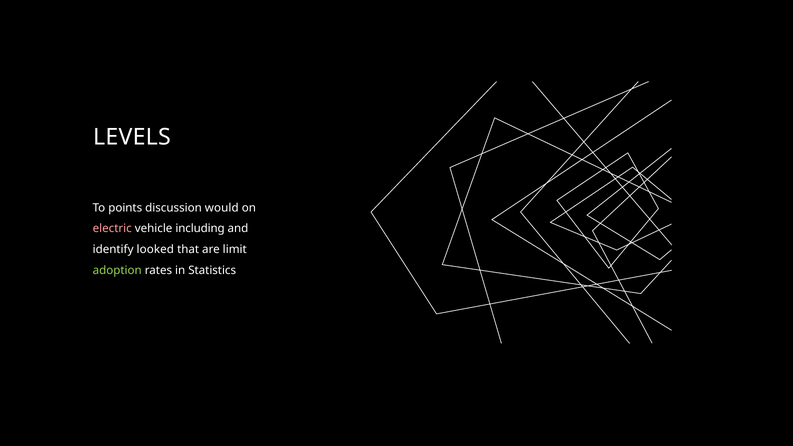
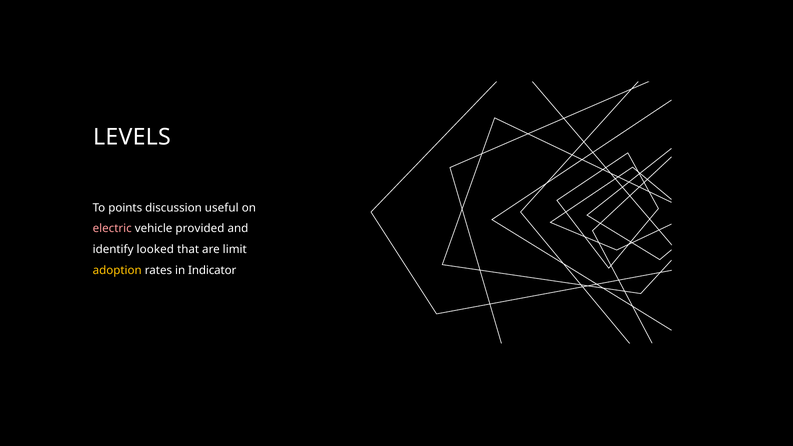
would: would -> useful
including: including -> provided
adoption colour: light green -> yellow
Statistics: Statistics -> Indicator
